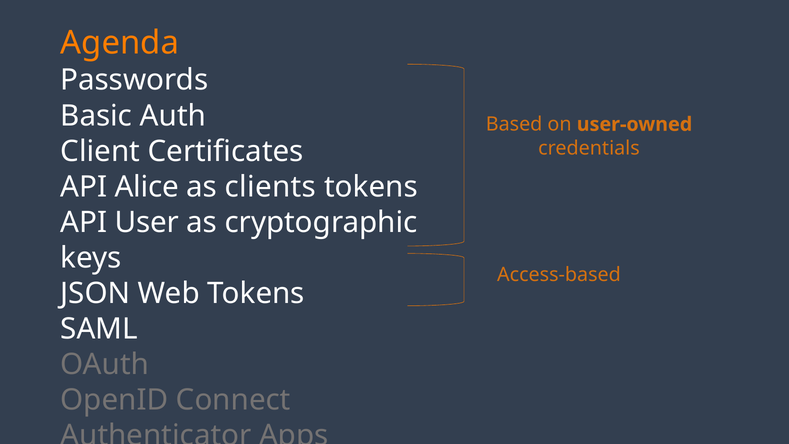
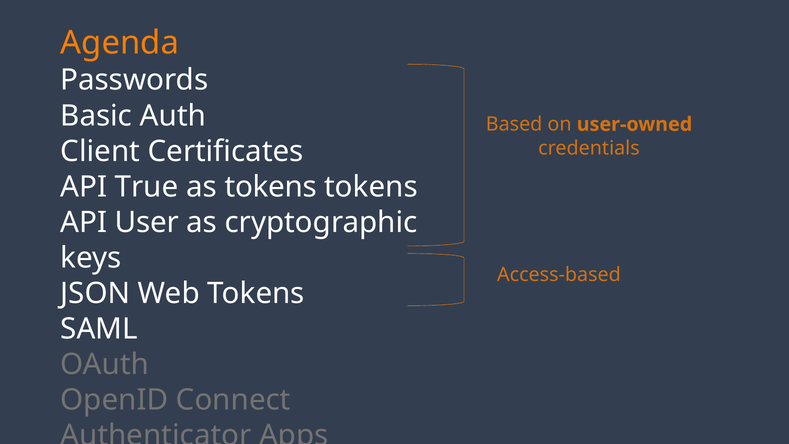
Alice: Alice -> True
as clients: clients -> tokens
